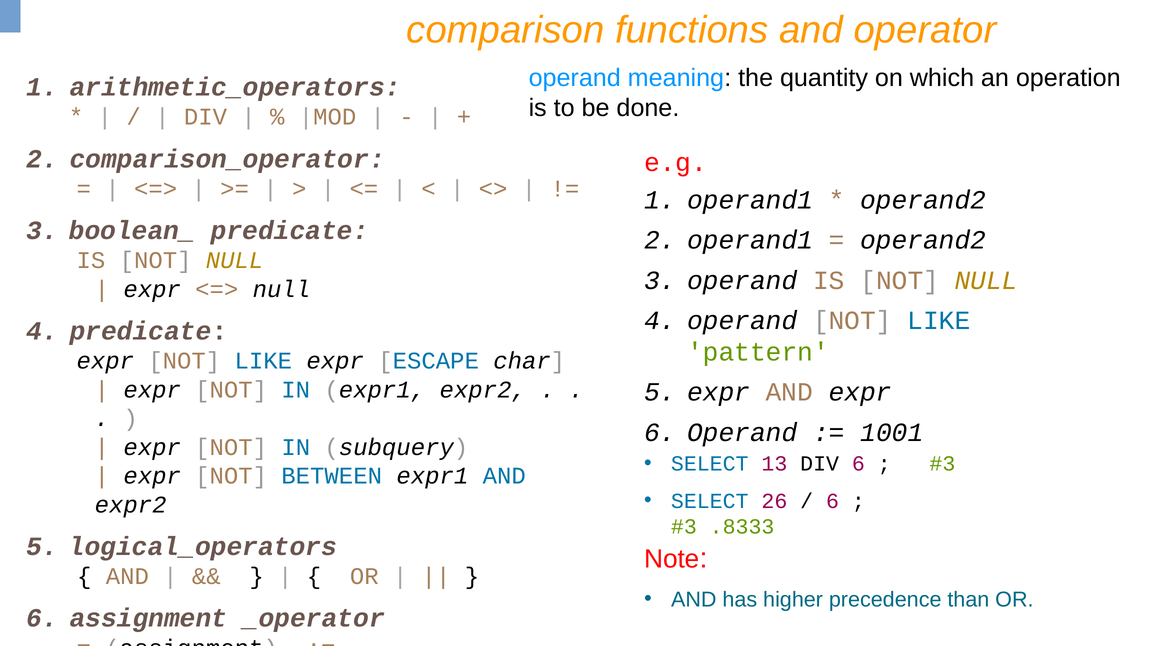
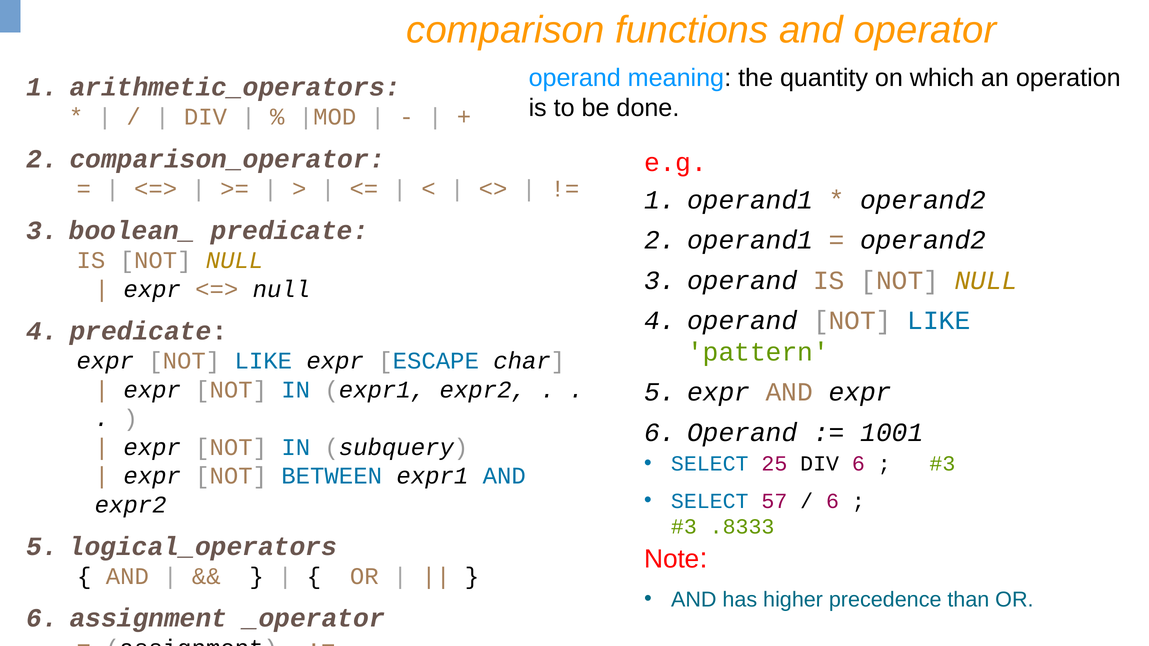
13: 13 -> 25
26: 26 -> 57
